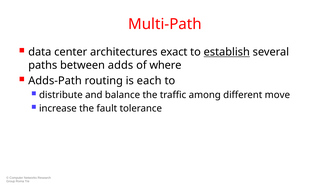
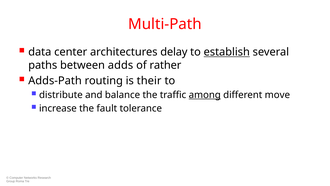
exact: exact -> delay
where: where -> rather
each: each -> their
among underline: none -> present
